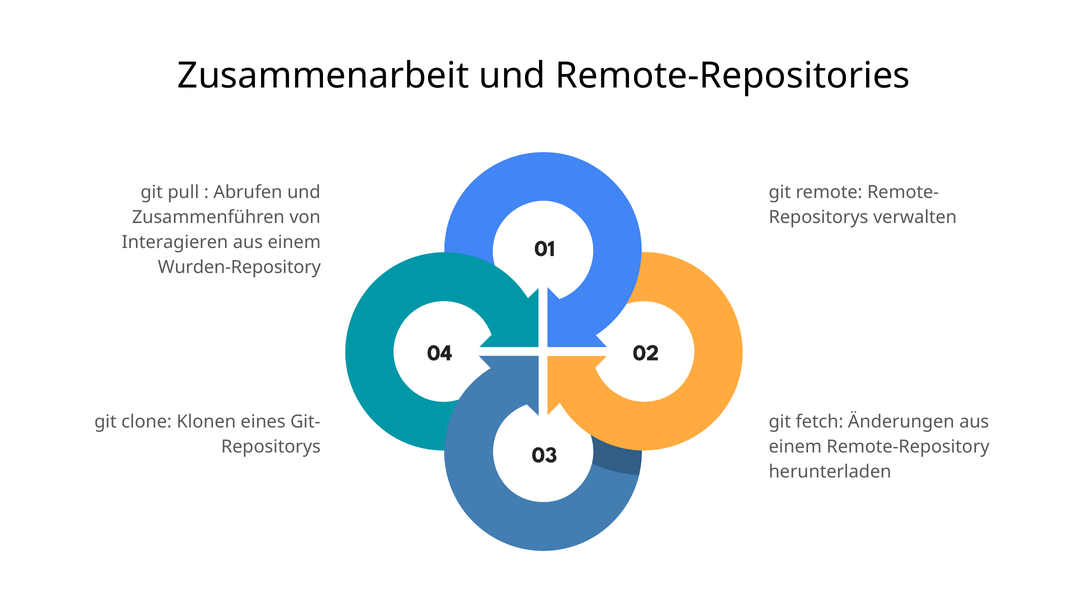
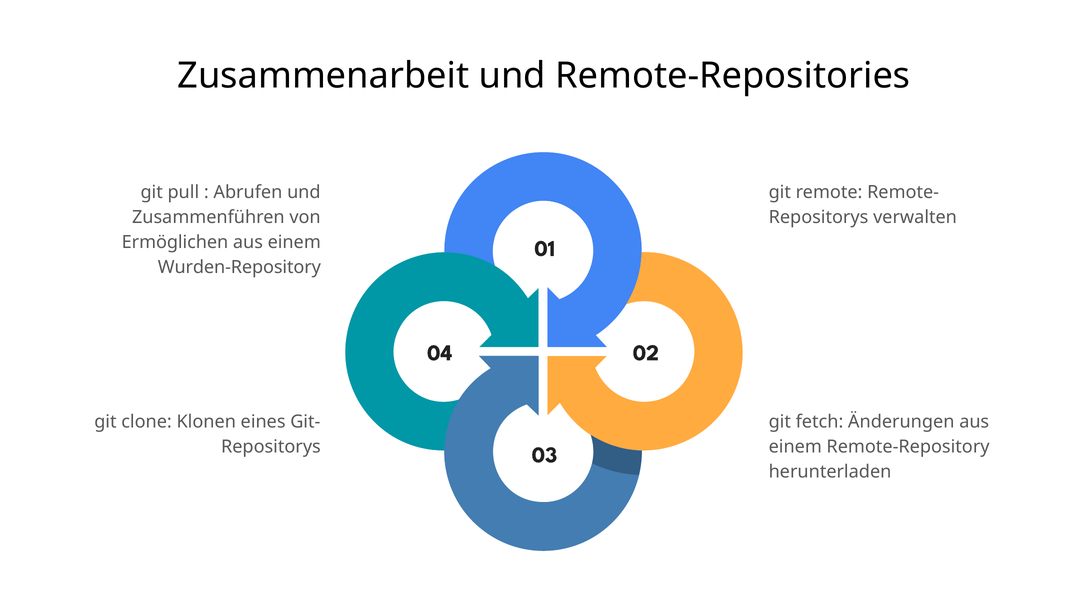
Interagieren: Interagieren -> Ermöglichen
